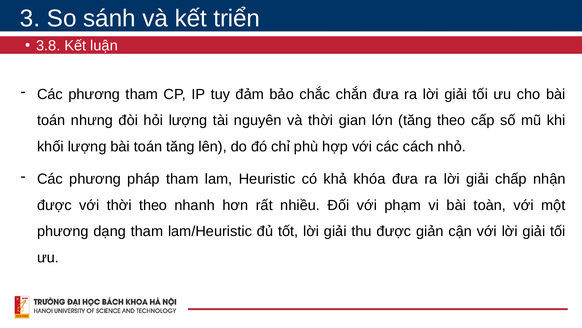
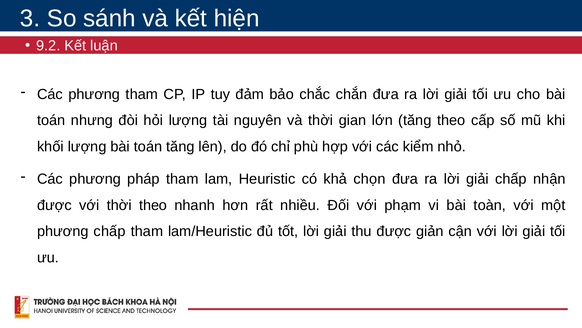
triển: triển -> hiện
3.8: 3.8 -> 9.2
cách: cách -> kiểm
khóa: khóa -> chọn
phương dạng: dạng -> chấp
